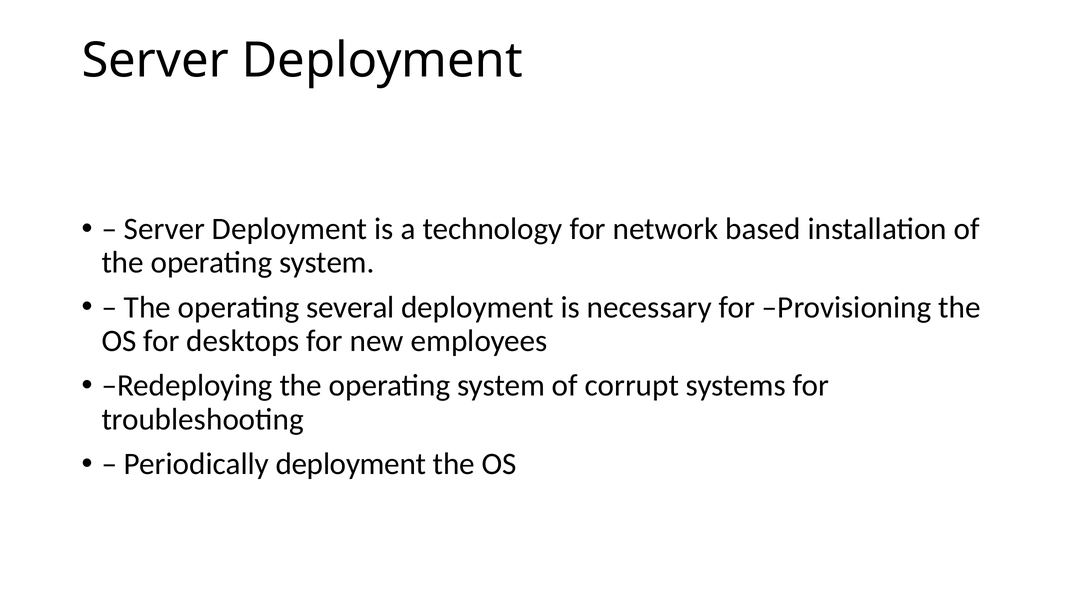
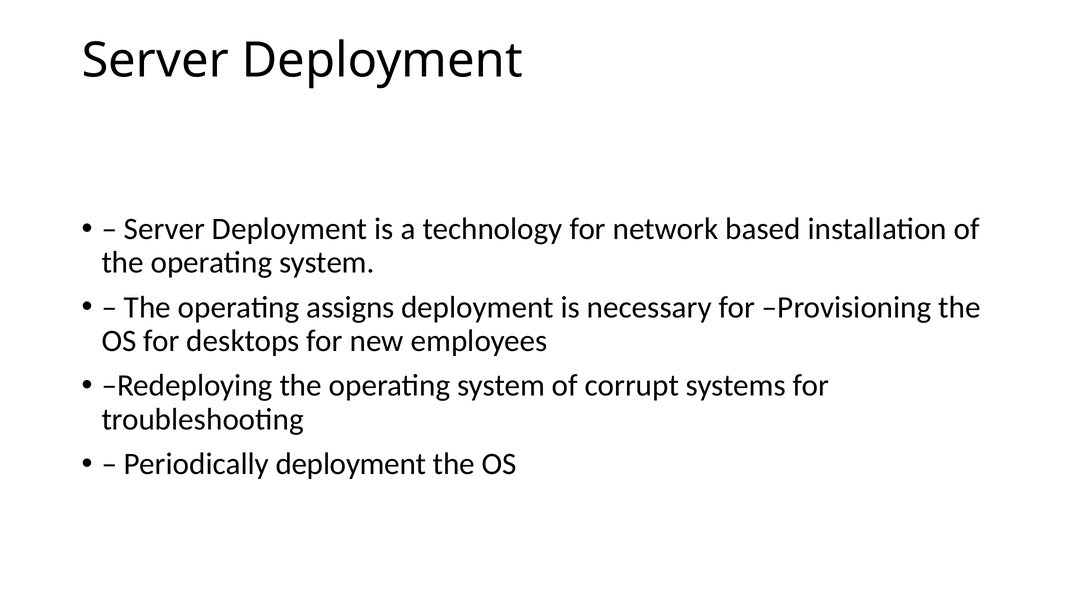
several: several -> assigns
